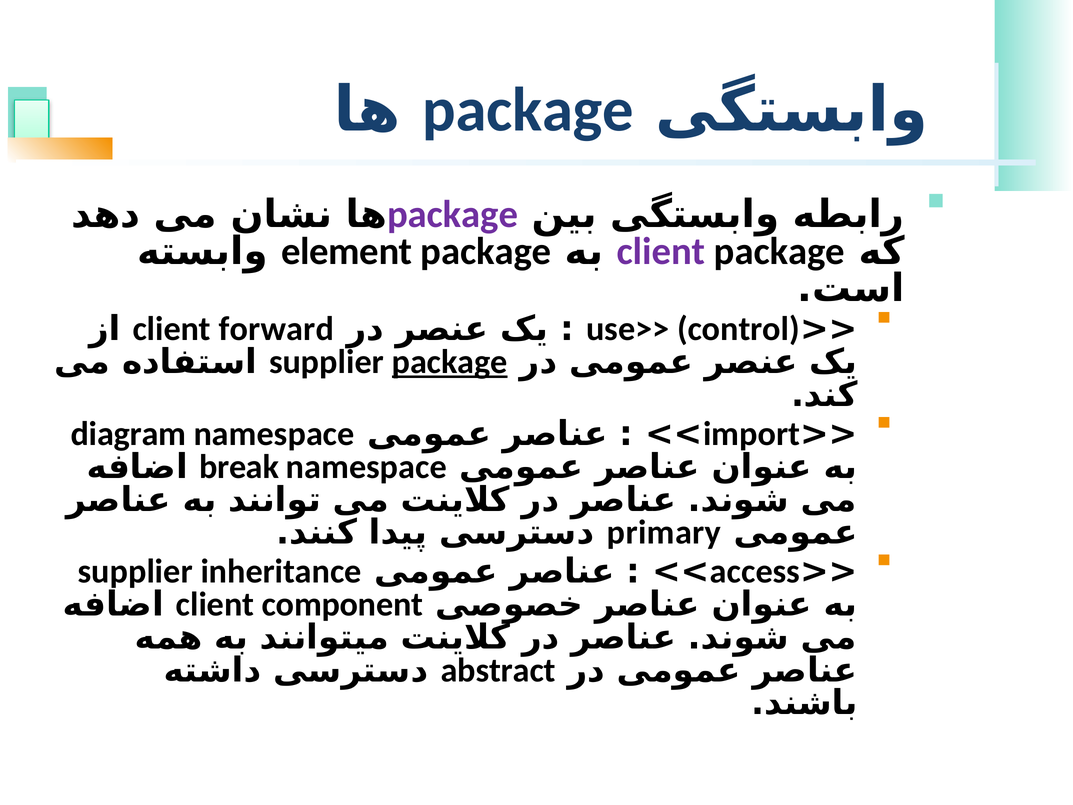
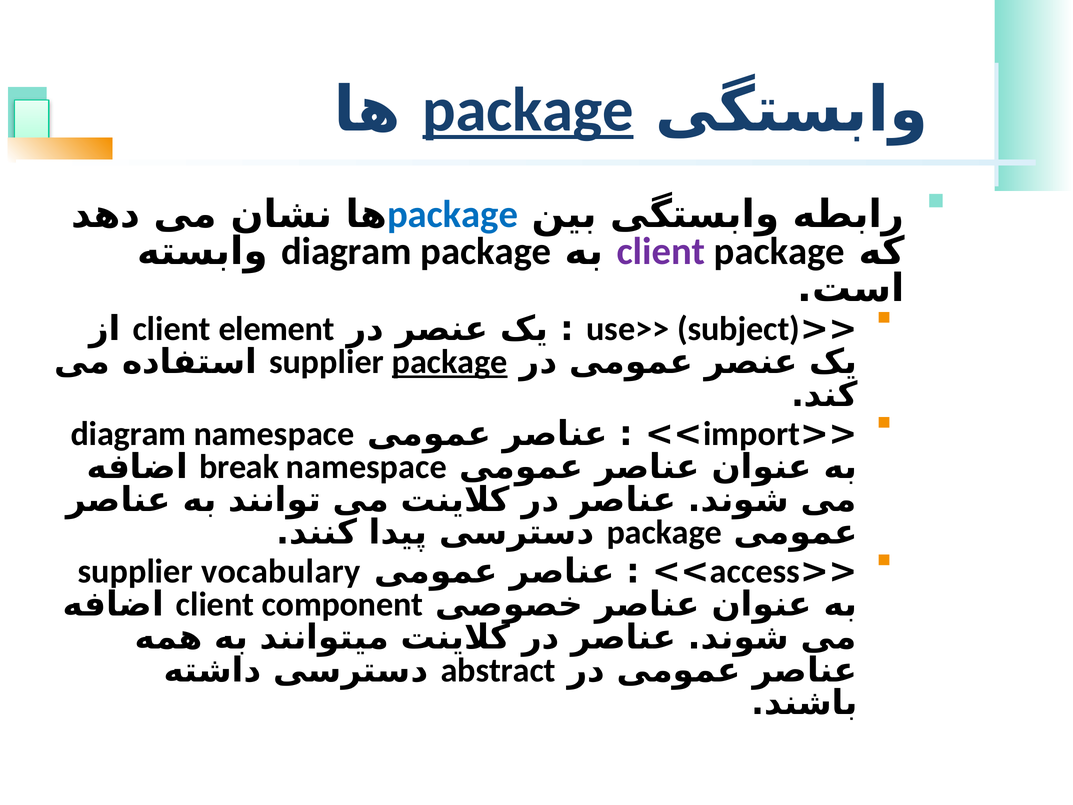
package at (528, 110) underline: none -> present
package at (453, 214) colour: purple -> blue
element at (347, 251): element -> diagram
forward: forward -> element
control: control -> subject
primary at (664, 532): primary -> package
inheritance: inheritance -> vocabulary
